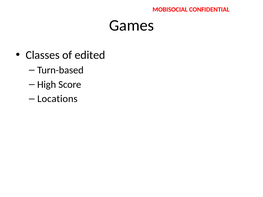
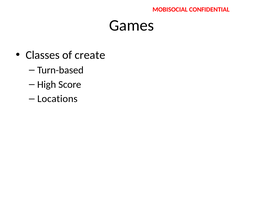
edited: edited -> create
